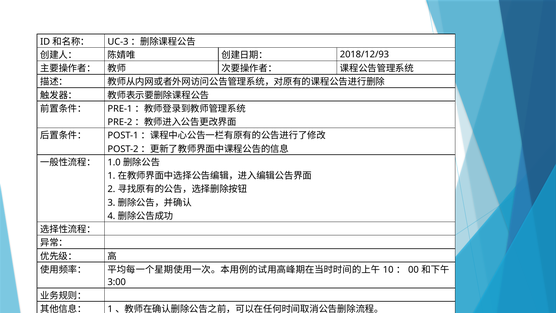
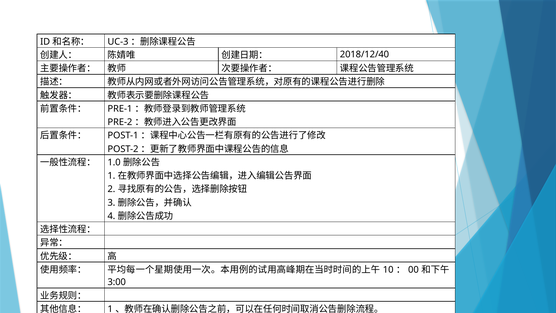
2018/12/93: 2018/12/93 -> 2018/12/40
